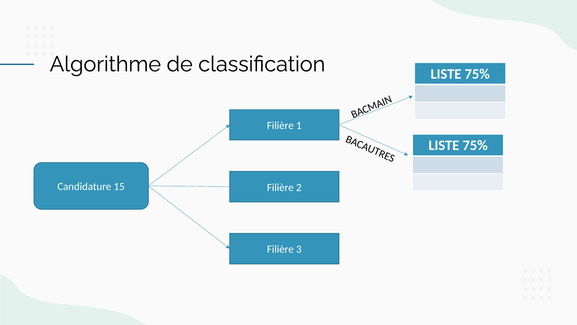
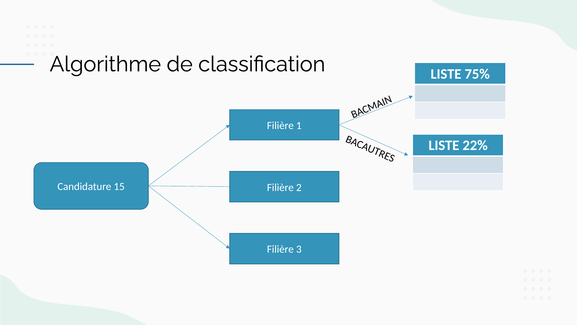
75% at (475, 145): 75% -> 22%
